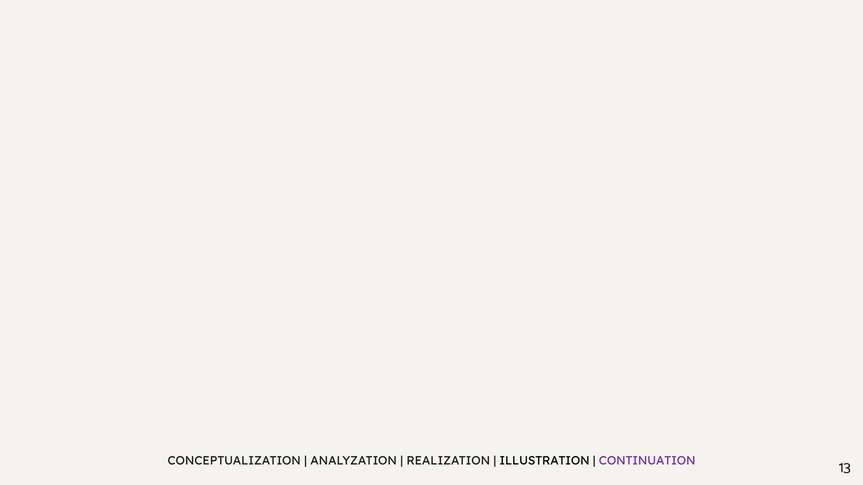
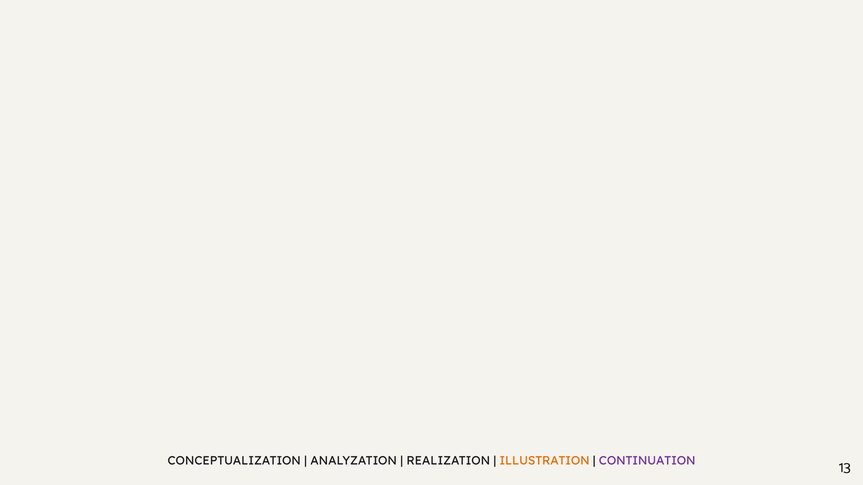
ILLUSTRATION colour: black -> orange
